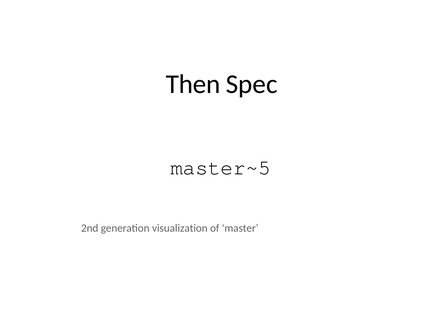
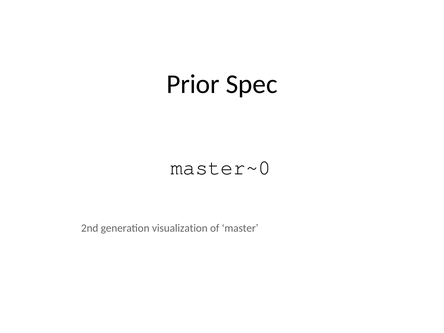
Then: Then -> Prior
master~5: master~5 -> master~0
